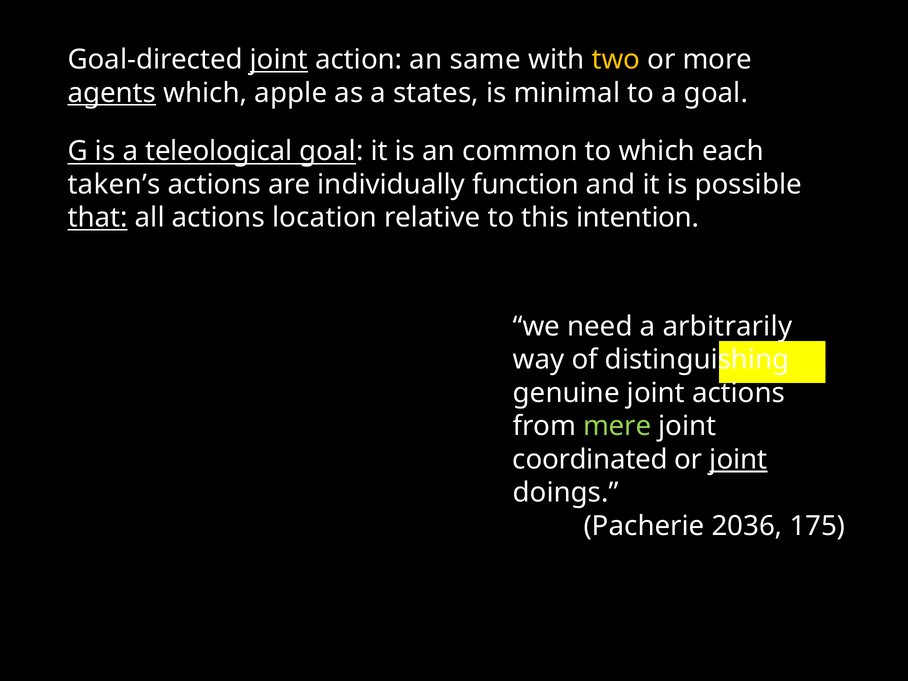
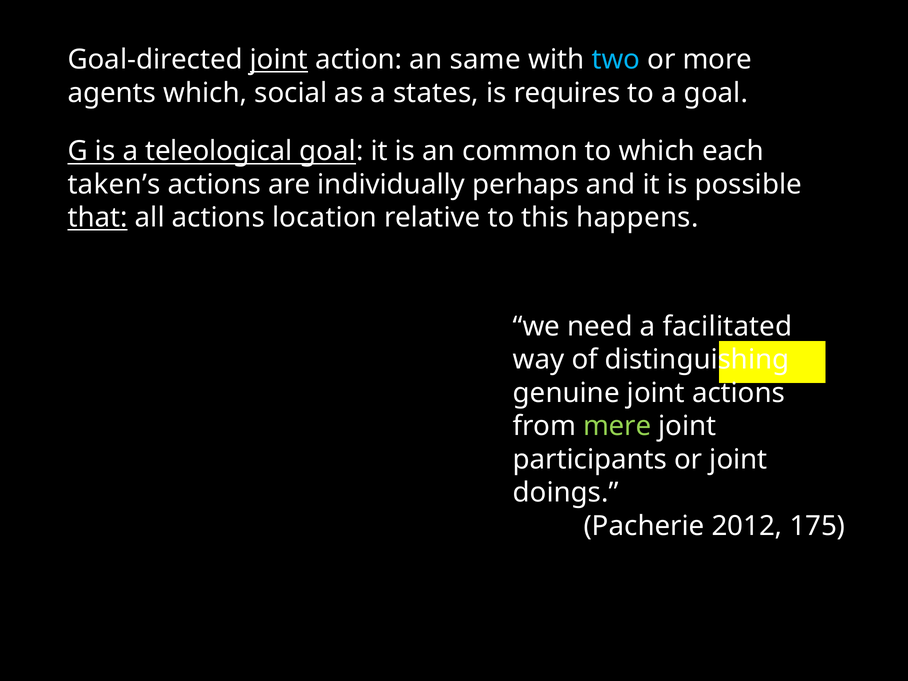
two colour: yellow -> light blue
agents underline: present -> none
apple: apple -> social
minimal: minimal -> requires
function: function -> perhaps
intention: intention -> happens
arbitrarily: arbitrarily -> facilitated
coordinated: coordinated -> participants
joint at (738, 460) underline: present -> none
2036: 2036 -> 2012
